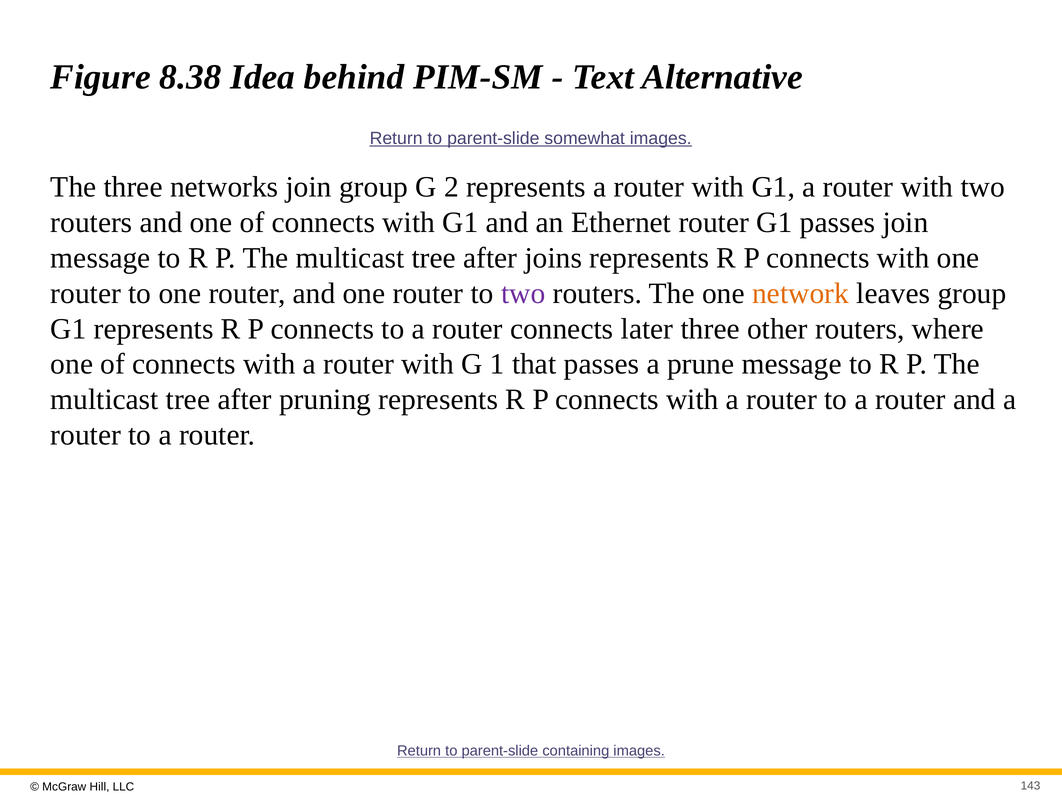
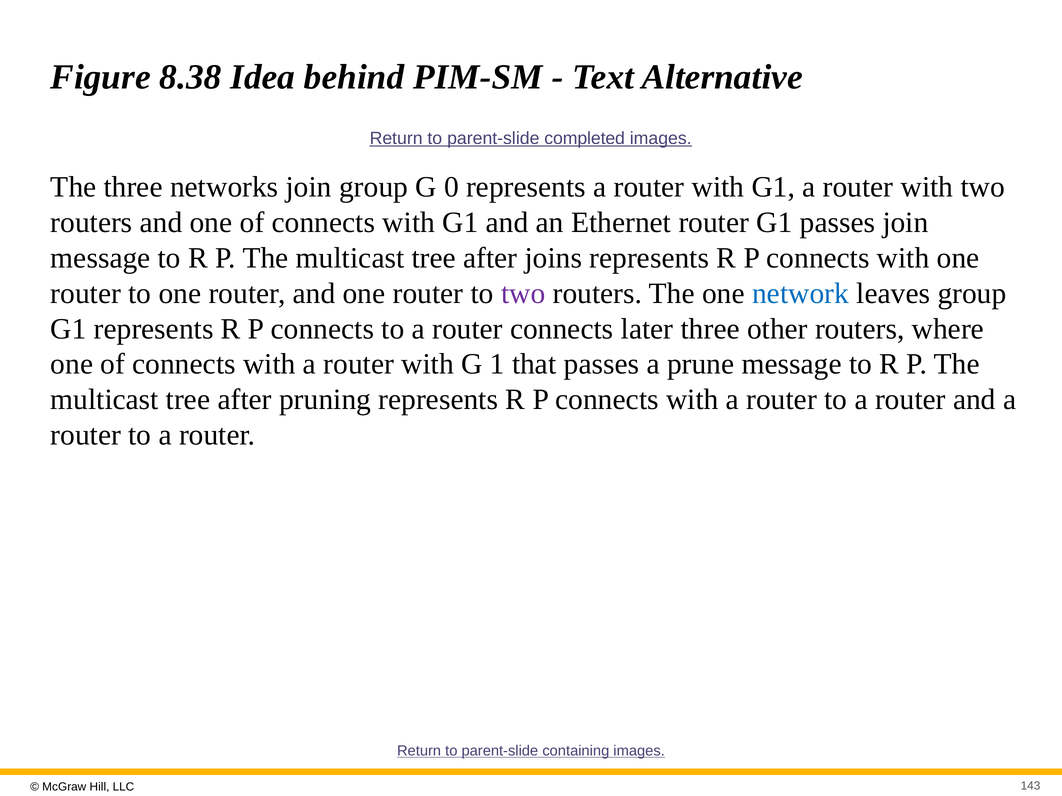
somewhat: somewhat -> completed
2: 2 -> 0
network colour: orange -> blue
